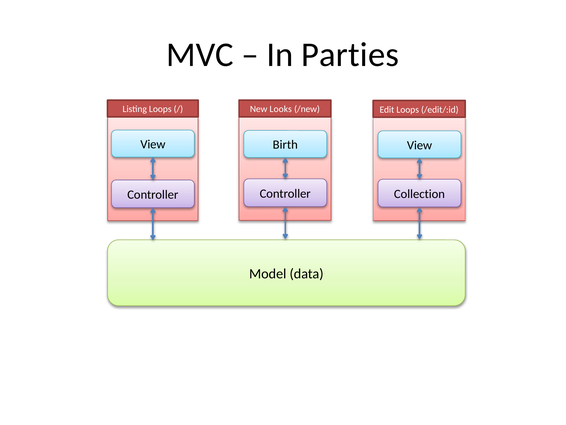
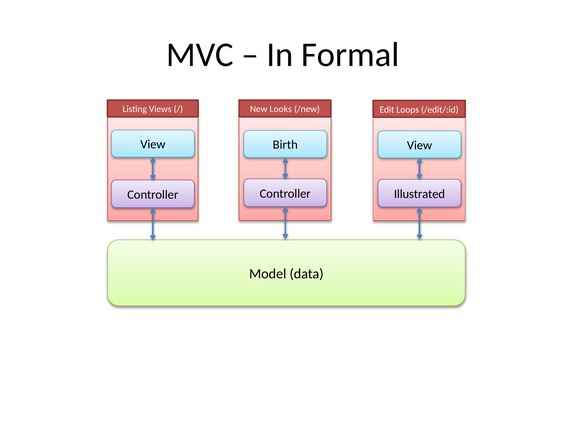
Parties: Parties -> Formal
Listing Loops: Loops -> Views
Collection: Collection -> Illustrated
